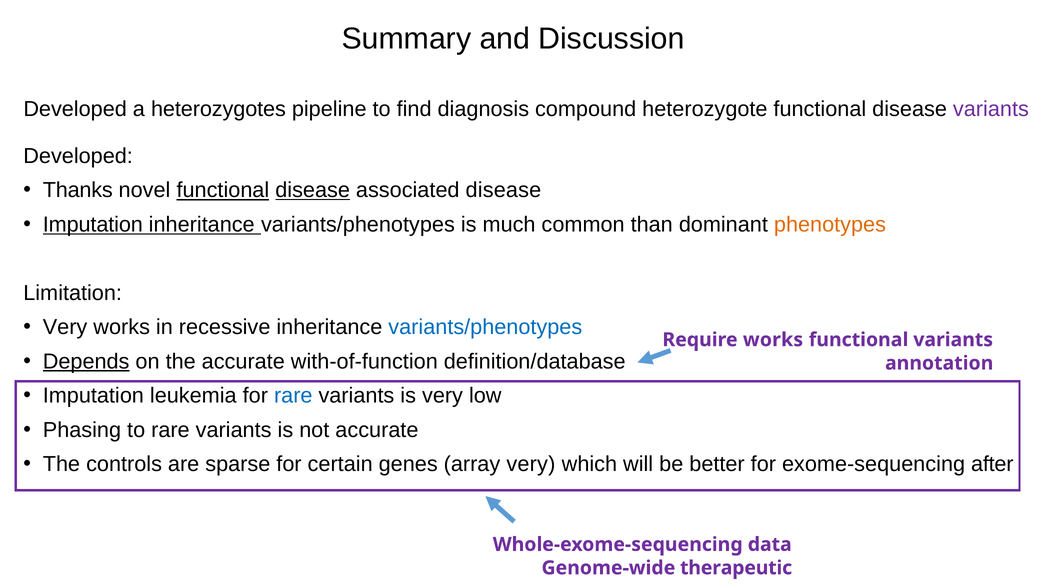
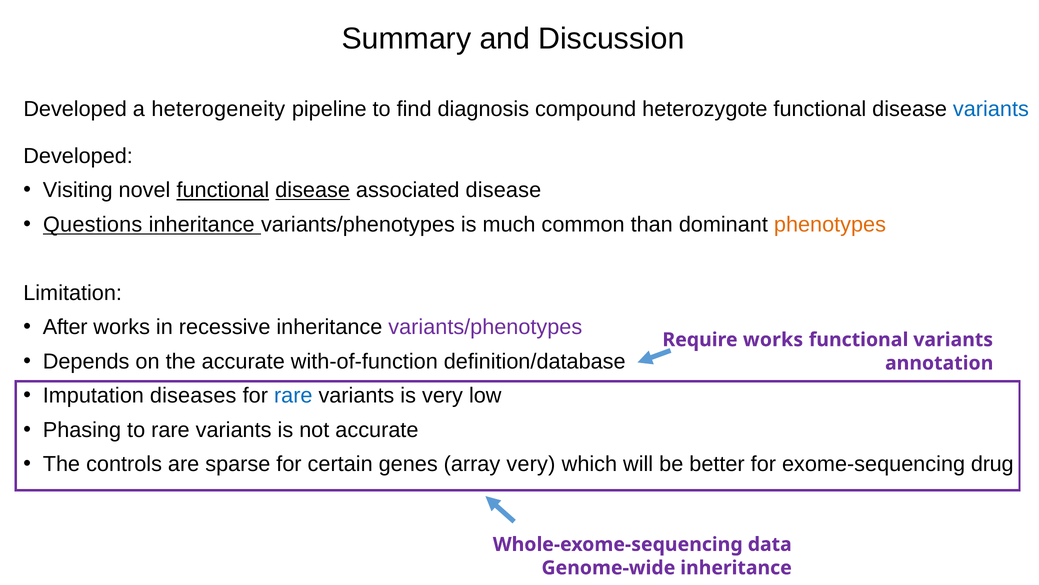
heterozygotes: heterozygotes -> heterogeneity
variants at (991, 109) colour: purple -> blue
Thanks: Thanks -> Visiting
Imputation at (93, 224): Imputation -> Questions
Very at (65, 327): Very -> After
variants/phenotypes at (485, 327) colour: blue -> purple
Depends underline: present -> none
leukemia: leukemia -> diseases
after: after -> drug
Genome-wide therapeutic: therapeutic -> inheritance
